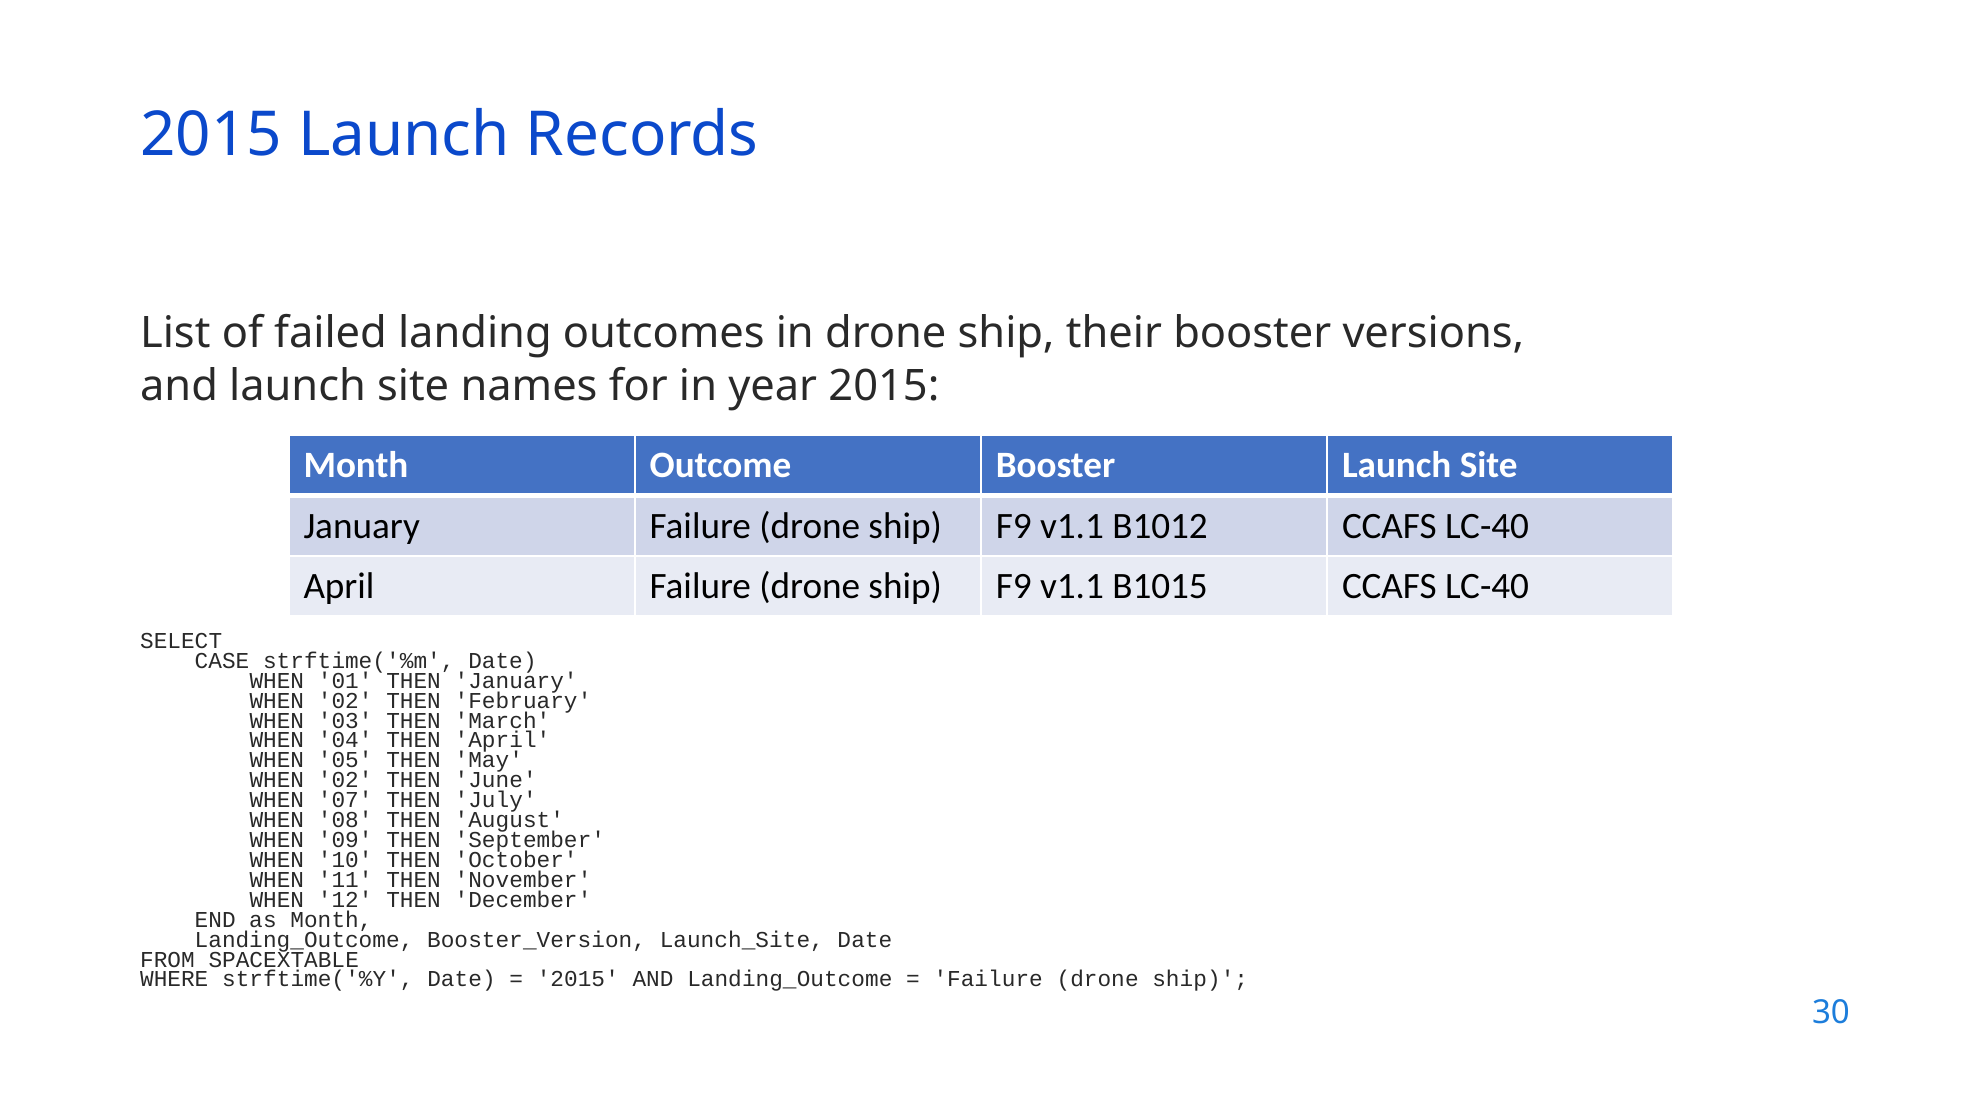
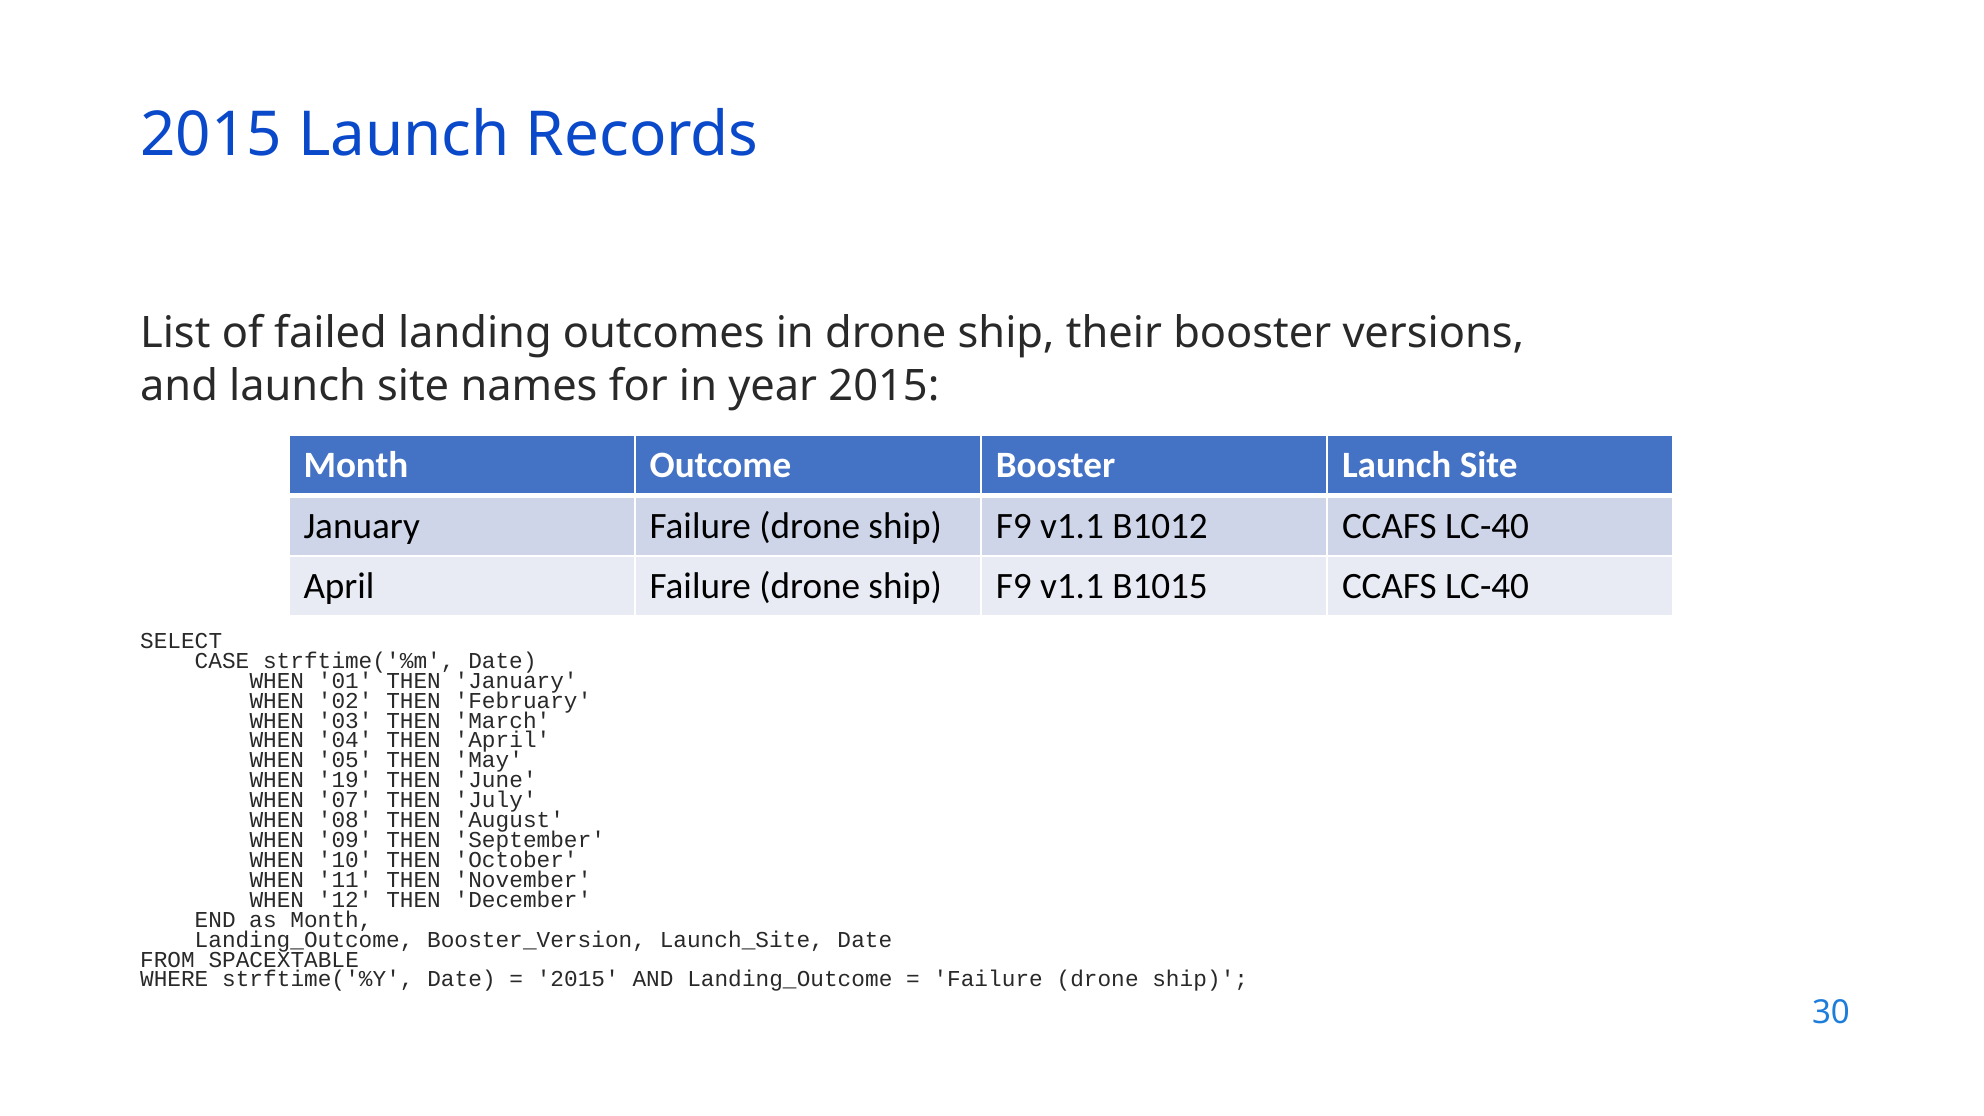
02 at (345, 780): 02 -> 19
